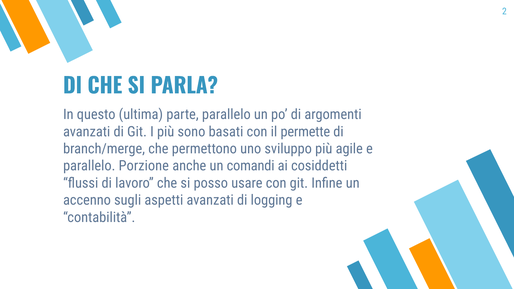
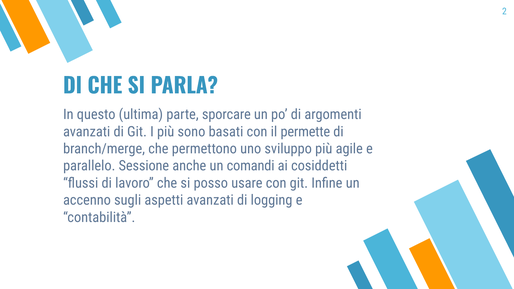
parte parallelo: parallelo -> sporcare
Porzione: Porzione -> Sessione
